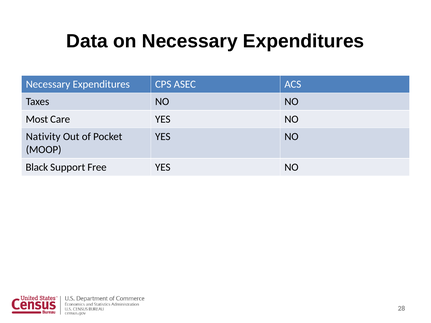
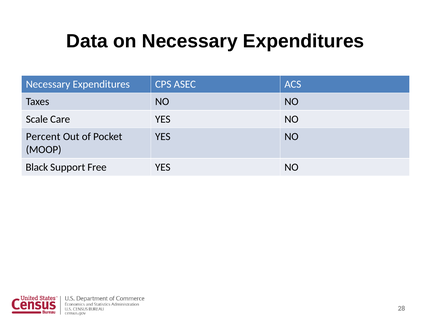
Most: Most -> Scale
Nativity: Nativity -> Percent
